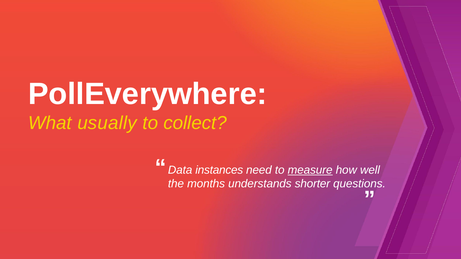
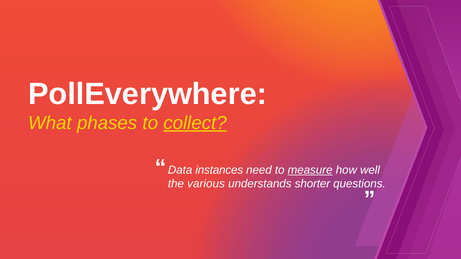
usually: usually -> phases
collect underline: none -> present
months: months -> various
